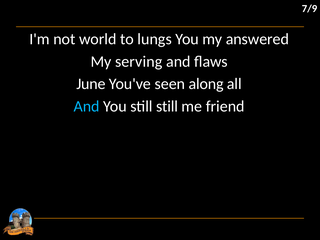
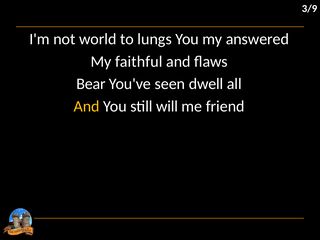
7/9: 7/9 -> 3/9
serving: serving -> faithful
June: June -> Bear
along: along -> dwell
And at (87, 106) colour: light blue -> yellow
still still: still -> will
